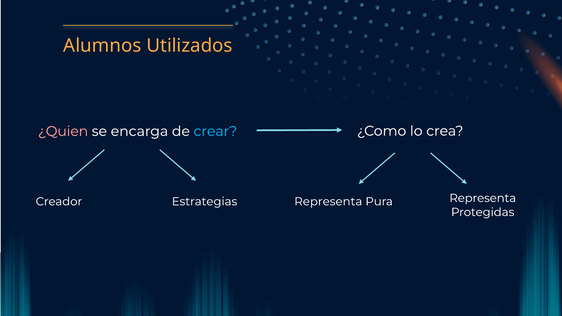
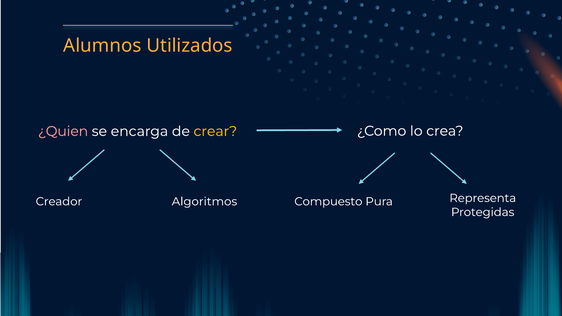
crear colour: light blue -> yellow
Estrategias: Estrategias -> Algoritmos
Creador Representa: Representa -> Compuesto
